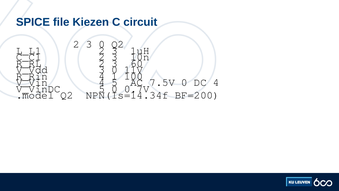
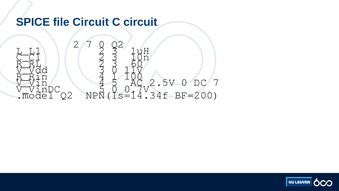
file Kiezen: Kiezen -> Circuit
3 at (89, 44): 3 -> 7
7.5V: 7.5V -> 2.5V
DC 4: 4 -> 7
